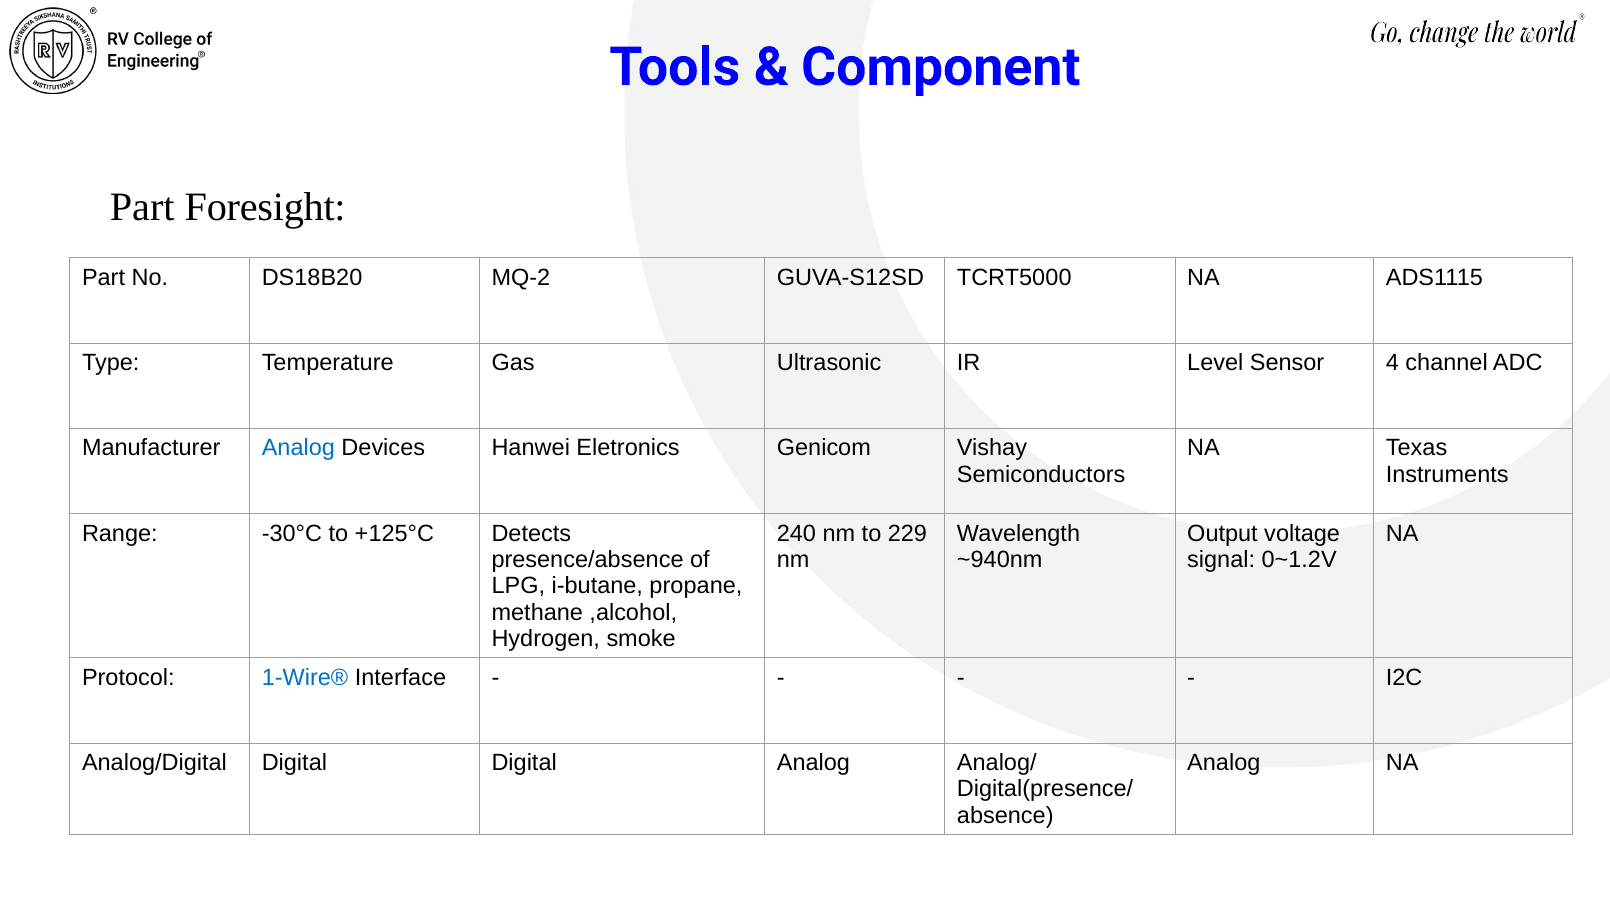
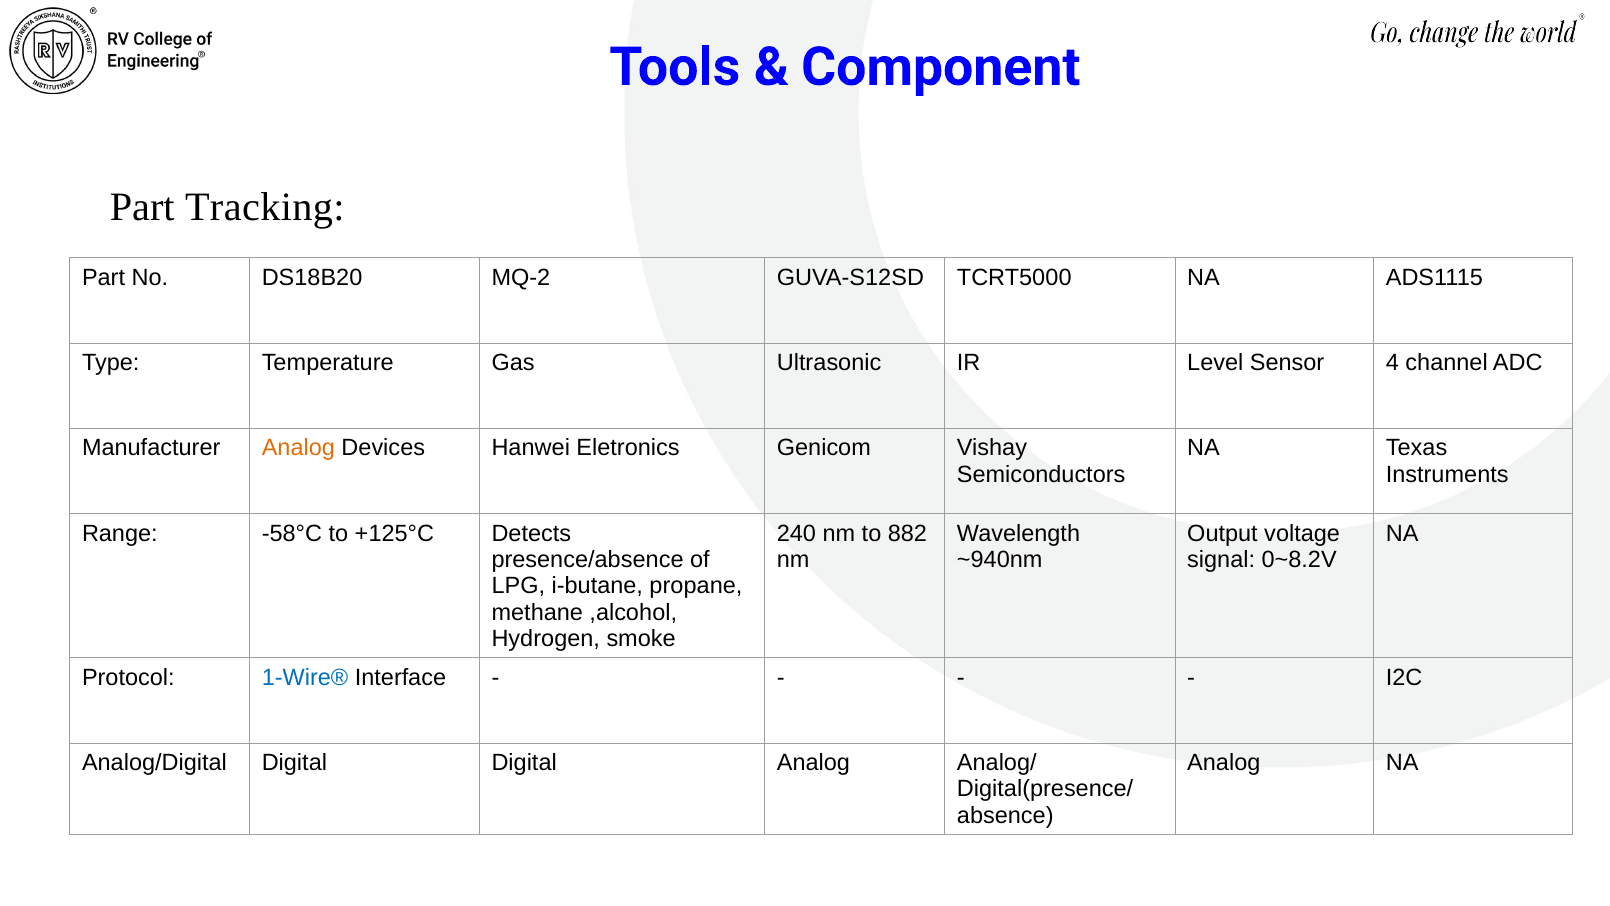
Foresight: Foresight -> Tracking
Analog at (298, 448) colour: blue -> orange
-30°C: -30°C -> -58°C
229: 229 -> 882
0~1.2V: 0~1.2V -> 0~8.2V
